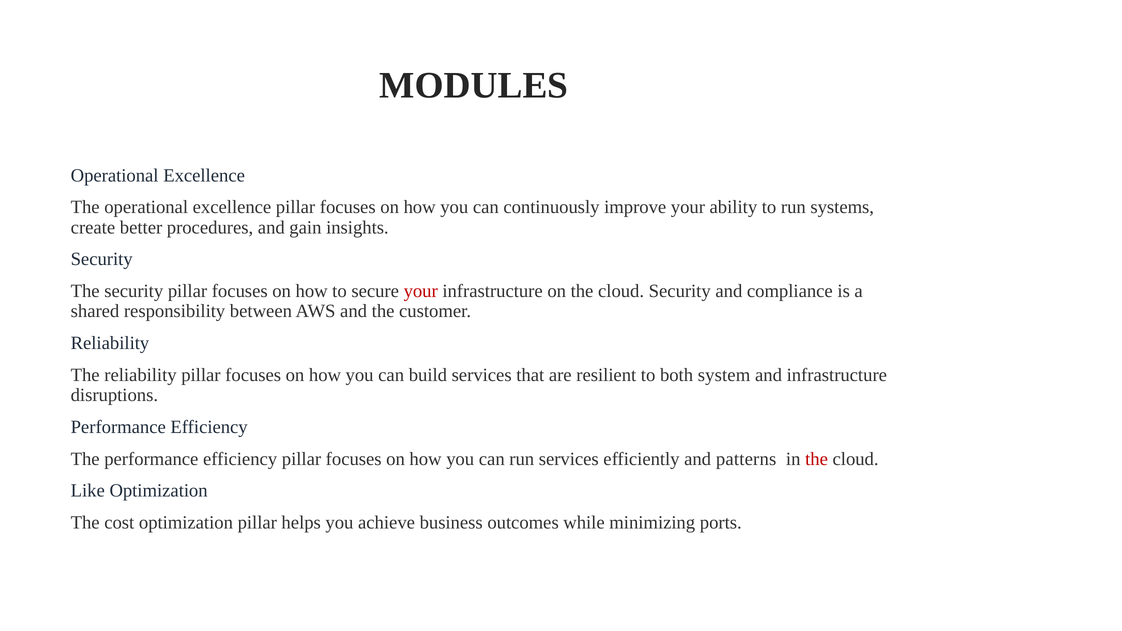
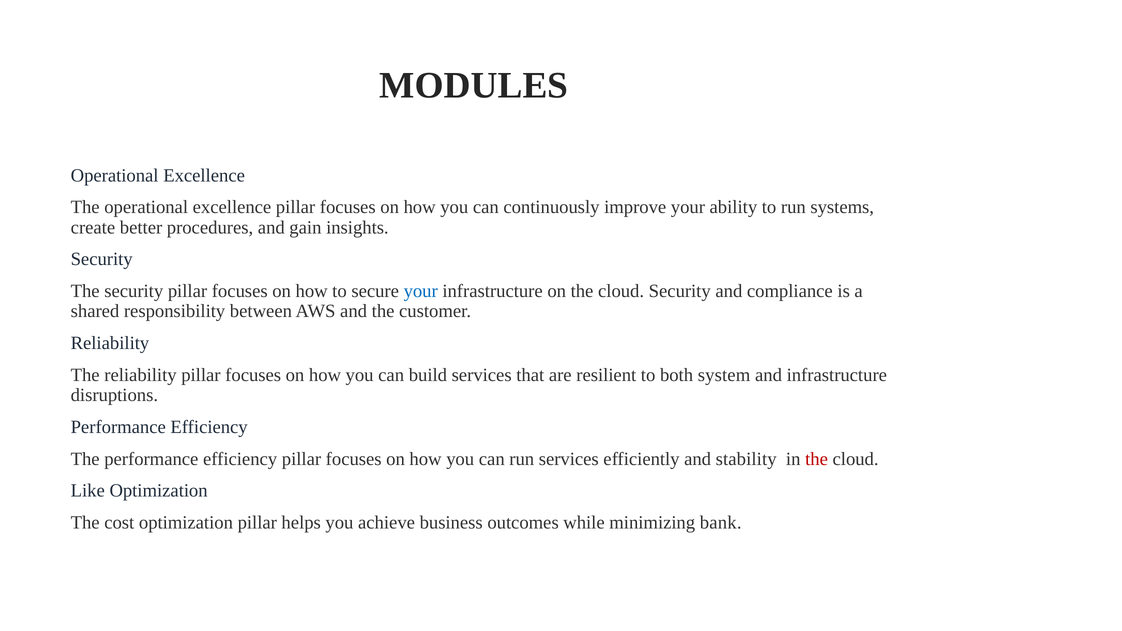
your at (421, 291) colour: red -> blue
patterns: patterns -> stability
ports: ports -> bank
